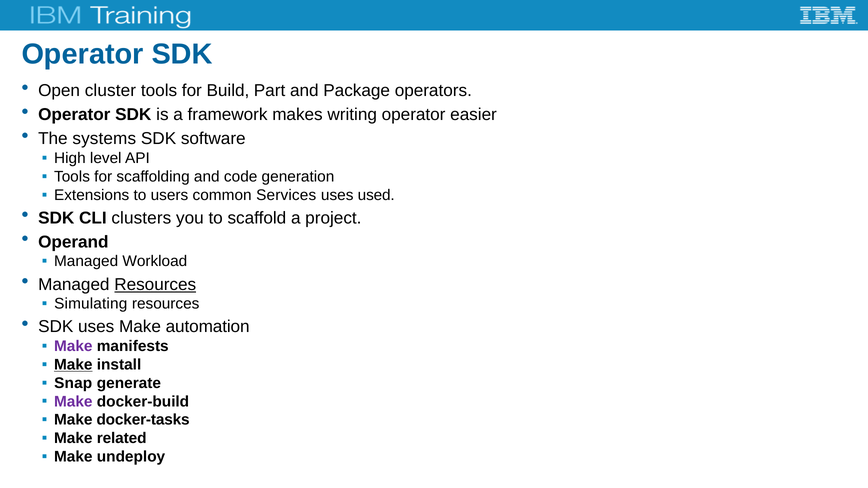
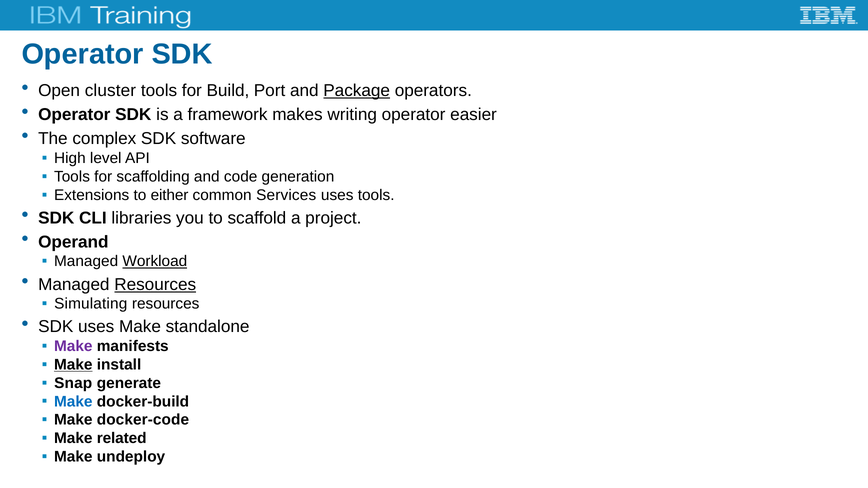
Part: Part -> Port
Package underline: none -> present
systems: systems -> complex
users: users -> either
uses used: used -> tools
clusters: clusters -> libraries
Workload underline: none -> present
automation: automation -> standalone
Make at (73, 402) colour: purple -> blue
docker-tasks: docker-tasks -> docker-code
